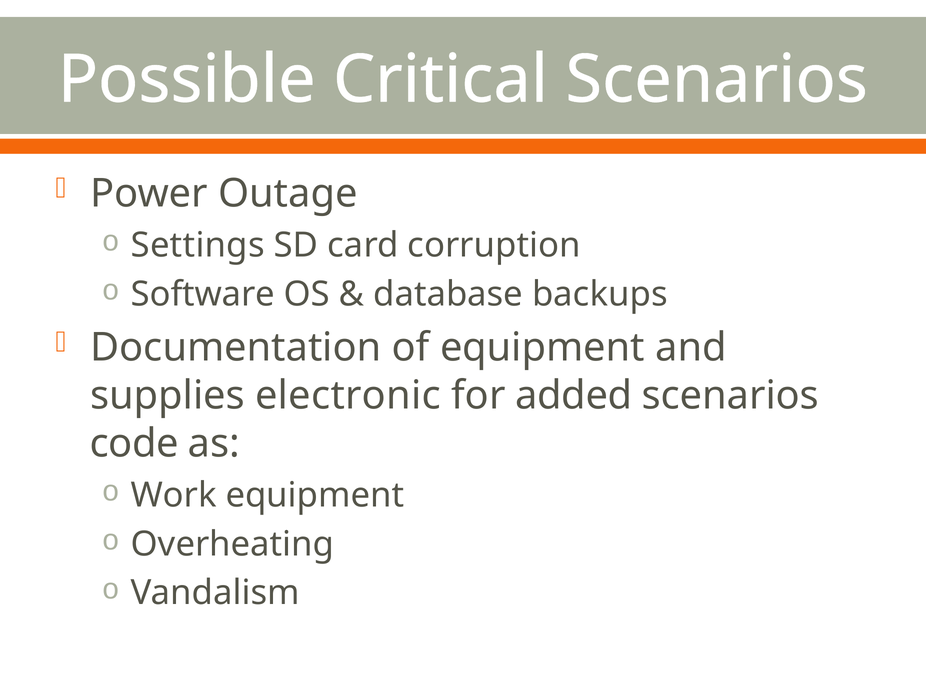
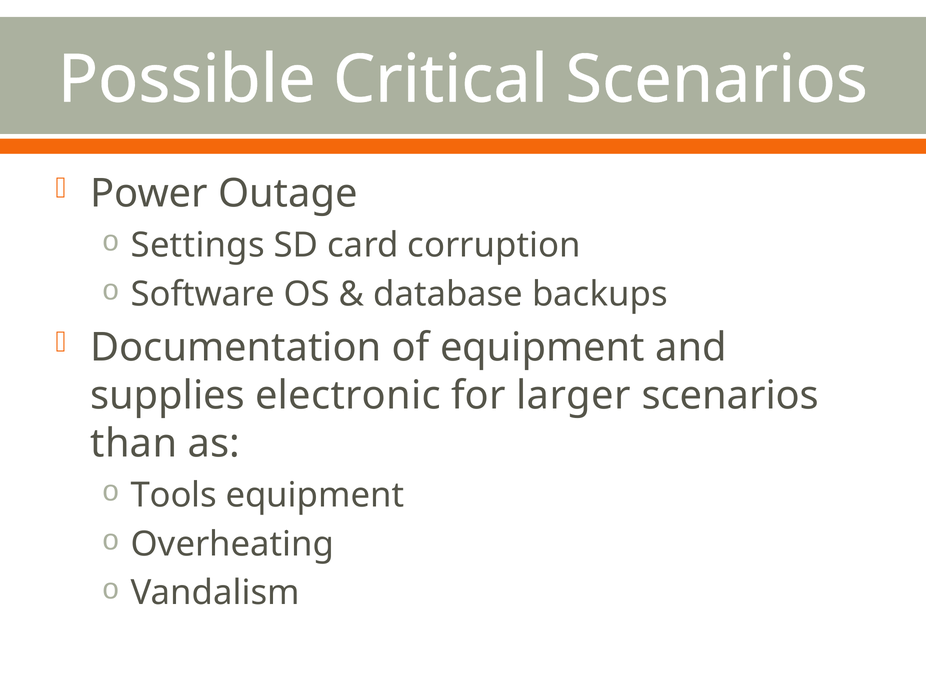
added: added -> larger
code: code -> than
Work: Work -> Tools
